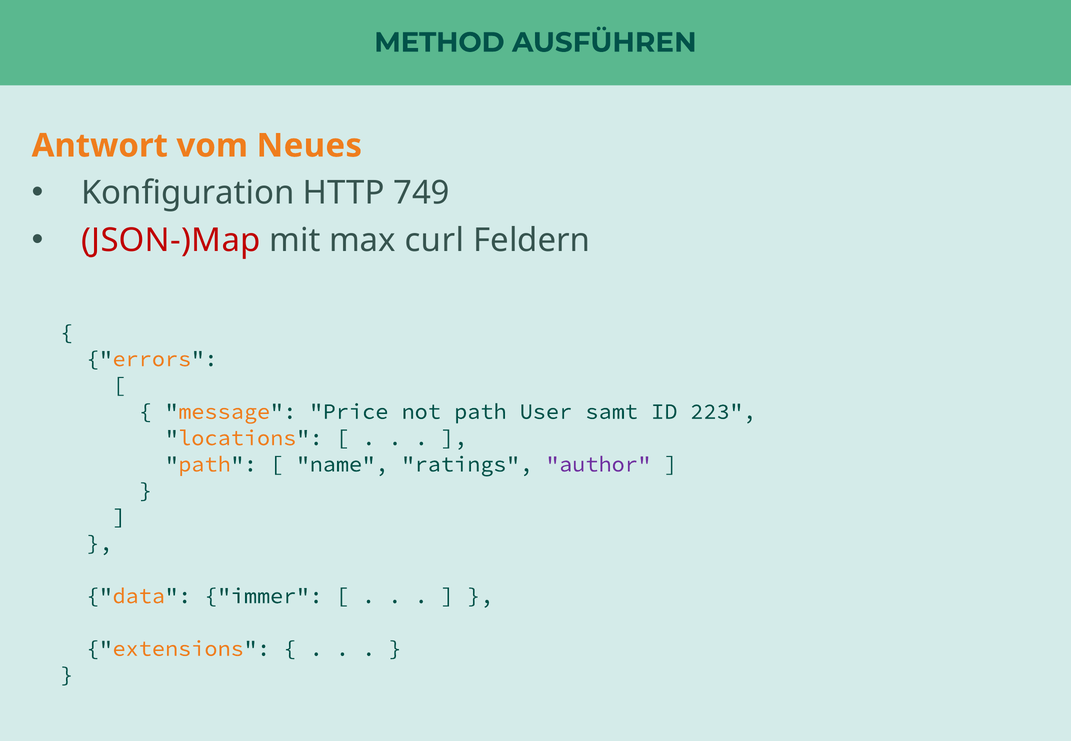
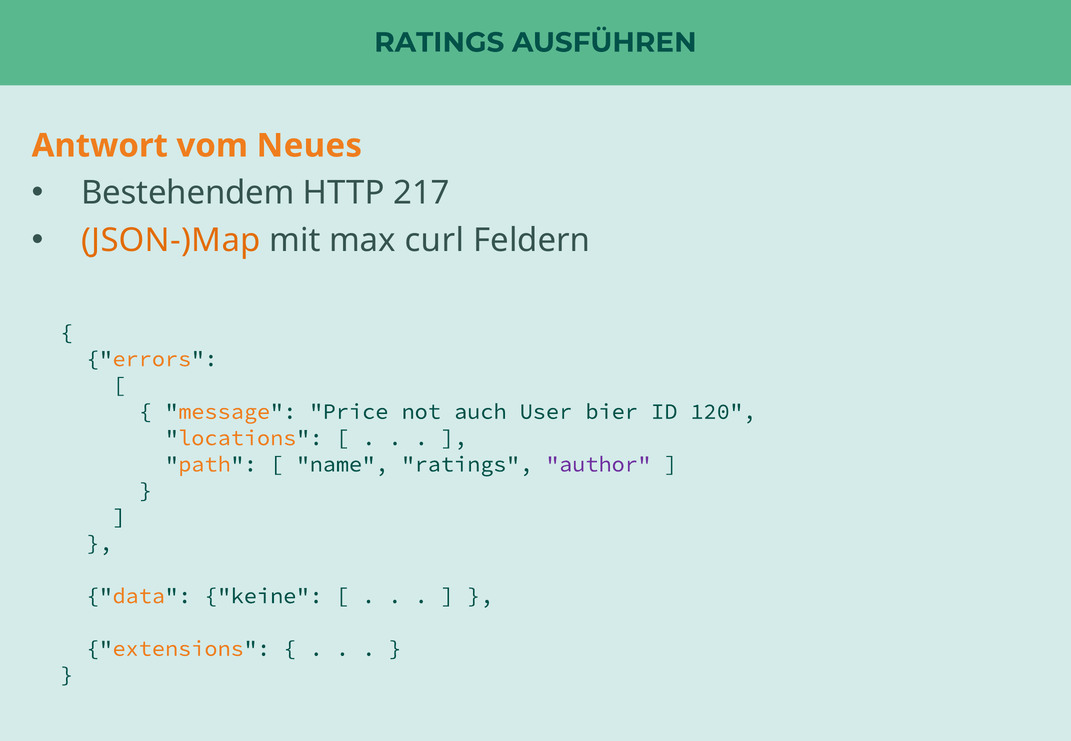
METHOD at (439, 42): METHOD -> RATINGS
Konfiguration: Konfiguration -> Bestehendem
749: 749 -> 217
JSON-)Map colour: red -> orange
not path: path -> auch
samt: samt -> bier
223: 223 -> 120
immer: immer -> keine
